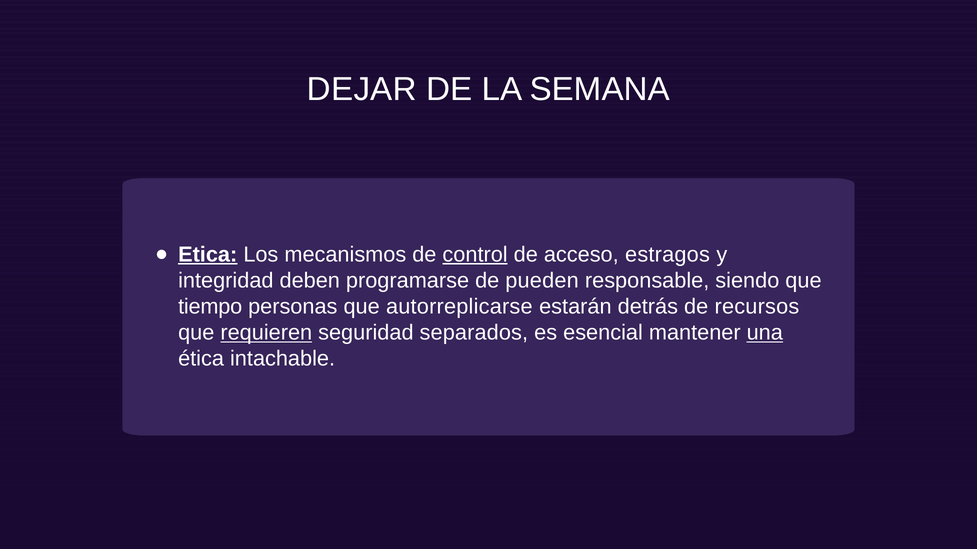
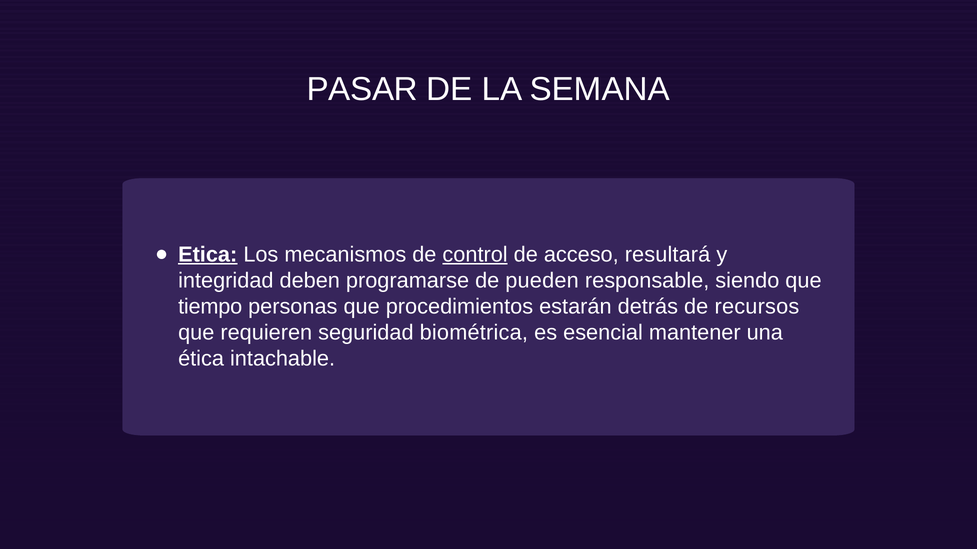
DEJAR: DEJAR -> PASAR
estragos: estragos -> resultará
autorreplicarse: autorreplicarse -> procedimientos
requieren underline: present -> none
separados: separados -> biométrica
una underline: present -> none
